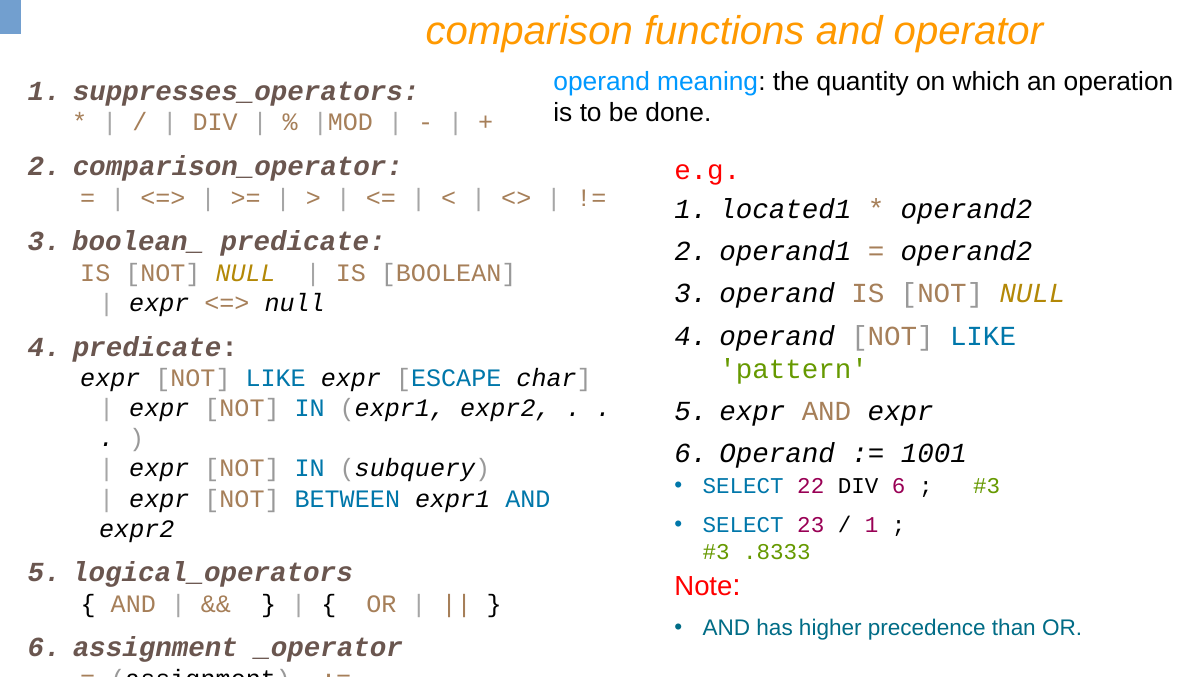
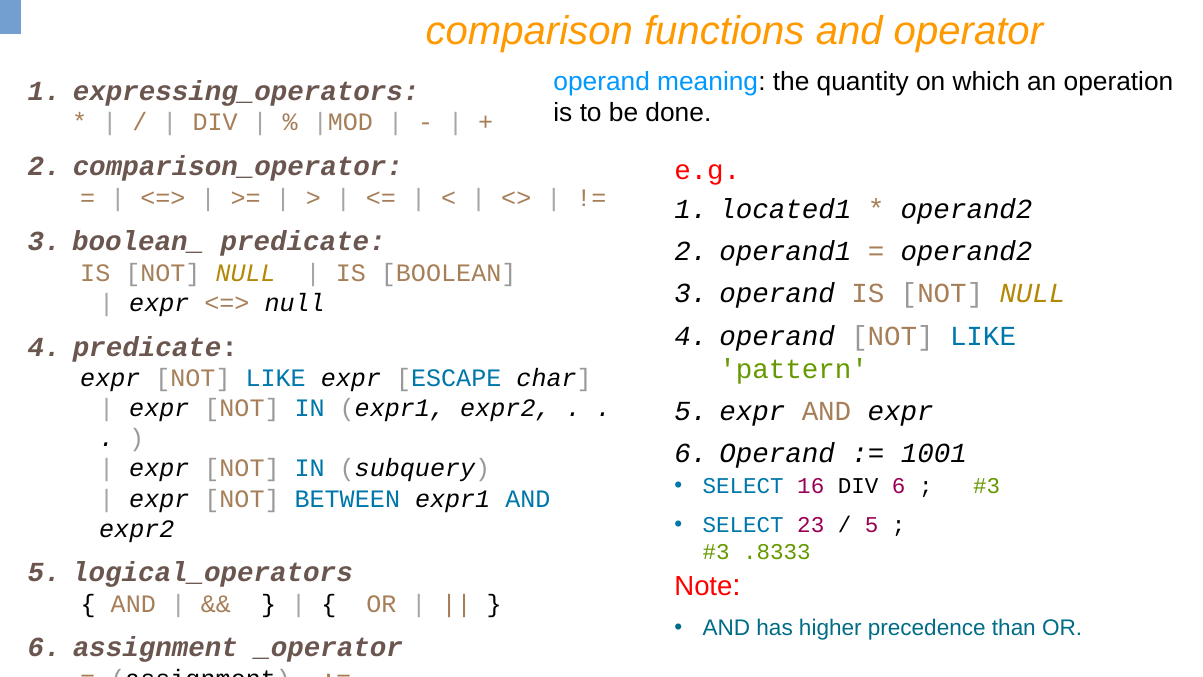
suppresses_operators: suppresses_operators -> expressing_operators
22: 22 -> 16
1 at (872, 525): 1 -> 5
